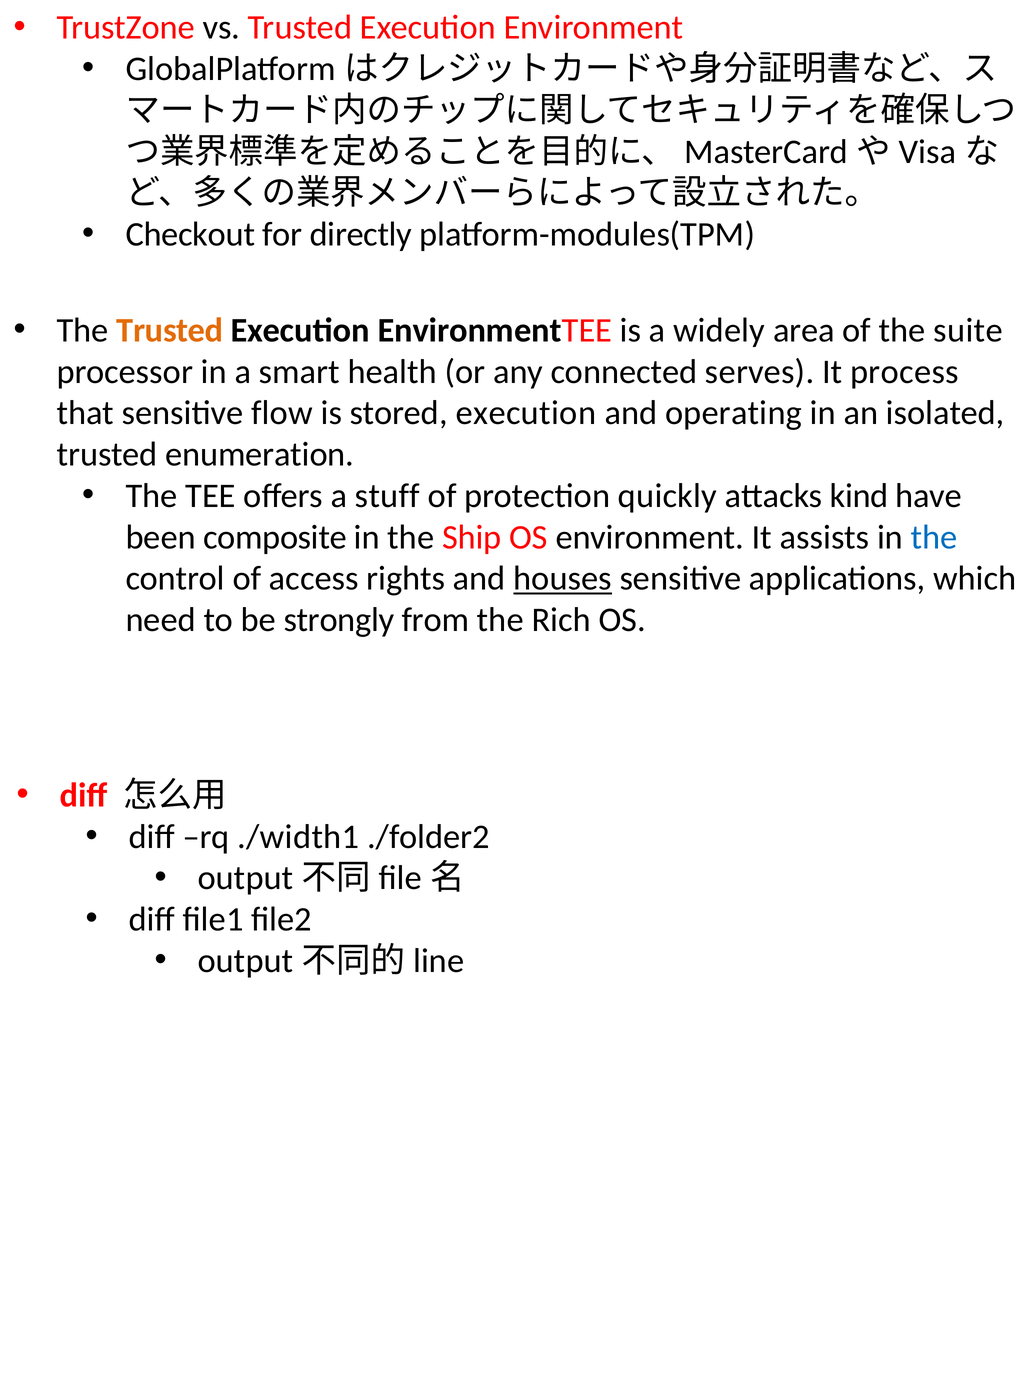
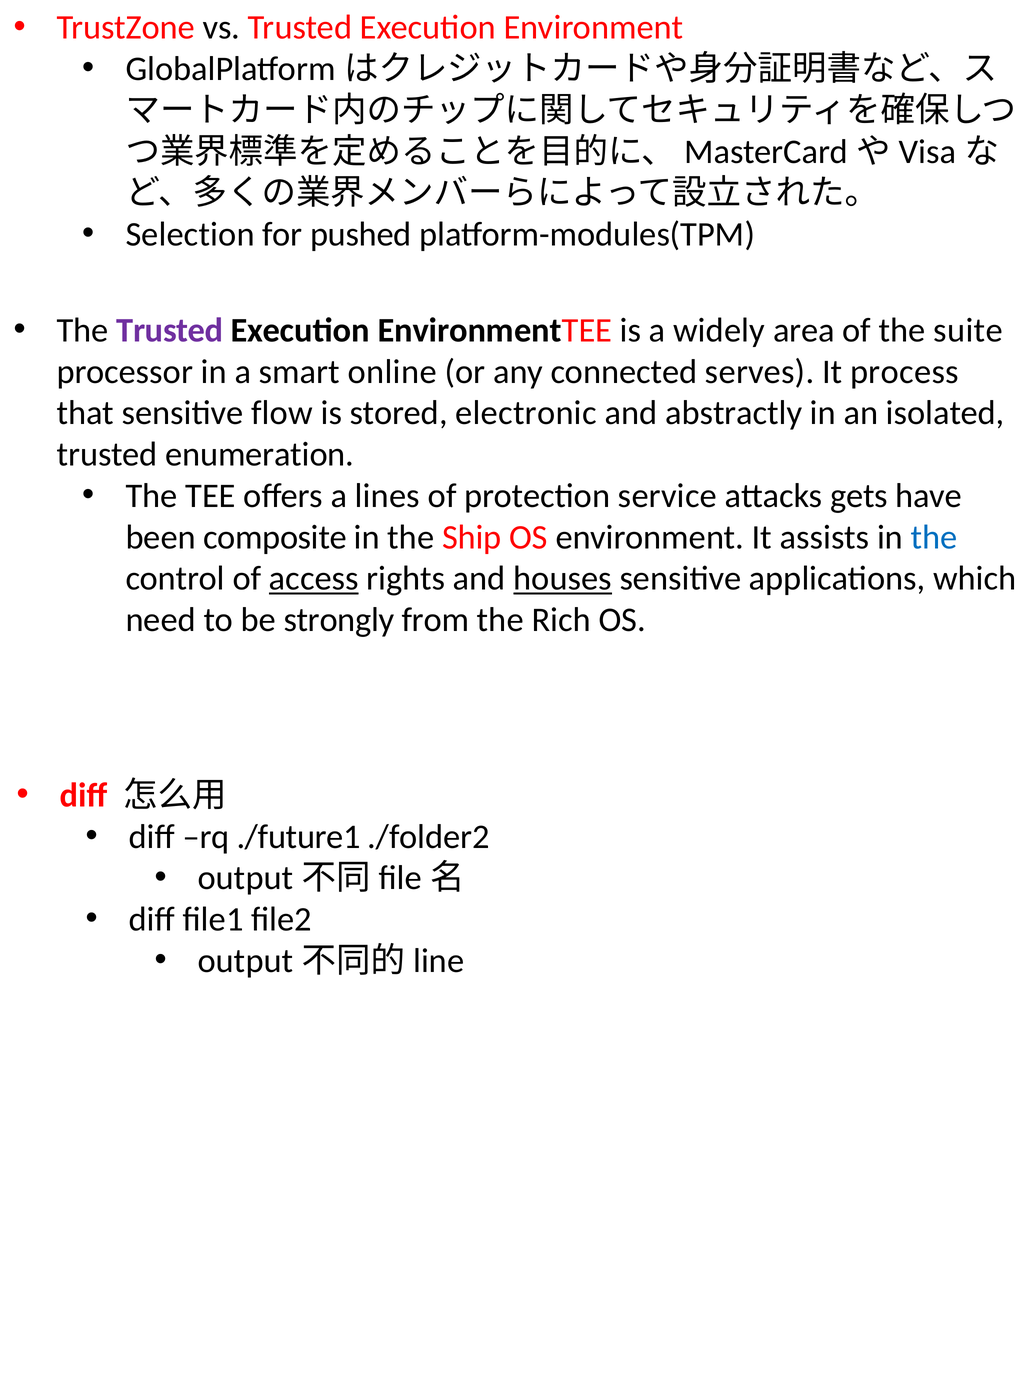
Checkout: Checkout -> Selection
directly: directly -> pushed
Trusted at (170, 330) colour: orange -> purple
health: health -> online
stored execution: execution -> electronic
operating: operating -> abstractly
stuff: stuff -> lines
quickly: quickly -> service
kind: kind -> gets
access underline: none -> present
./width1: ./width1 -> ./future1
